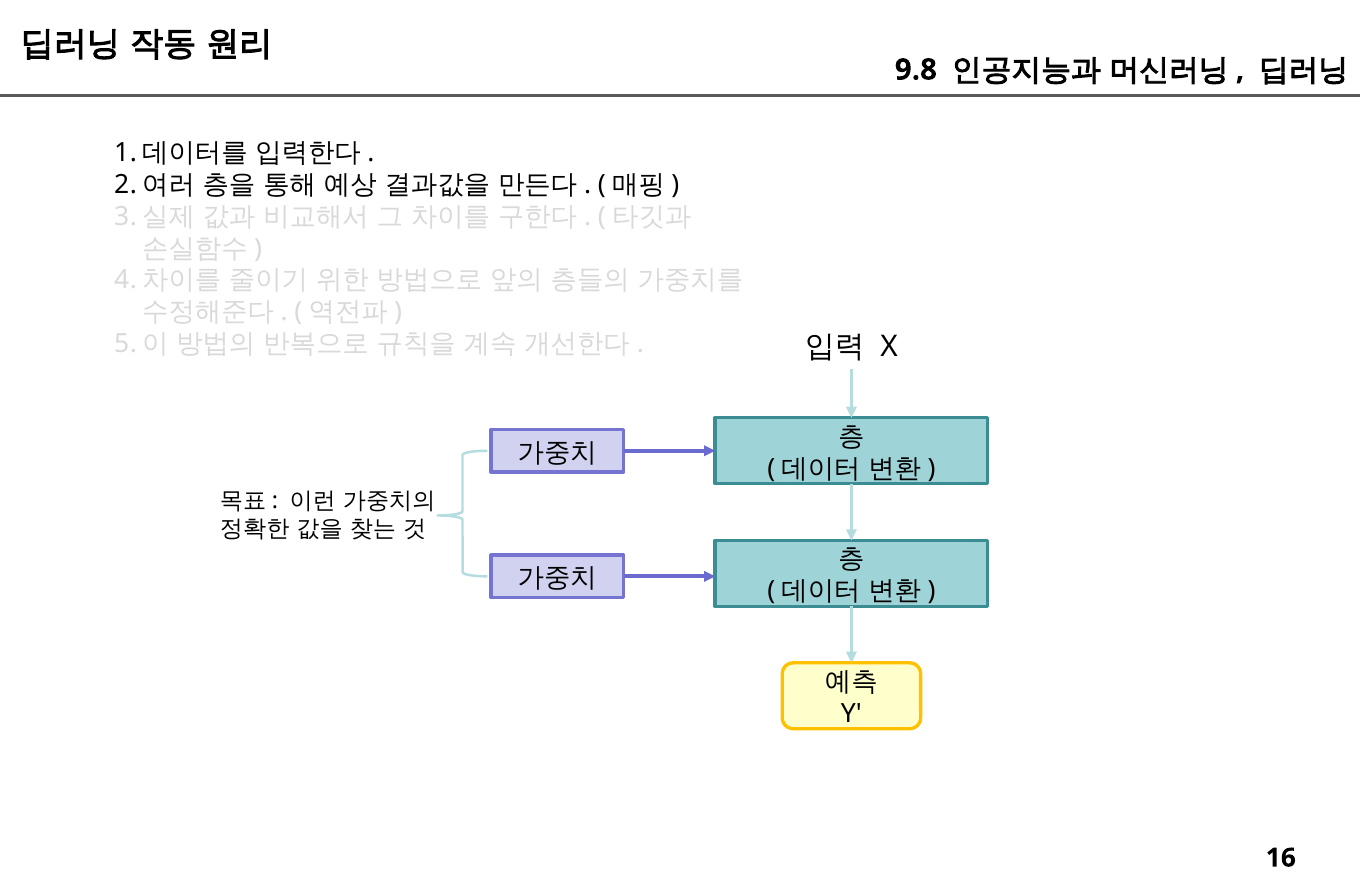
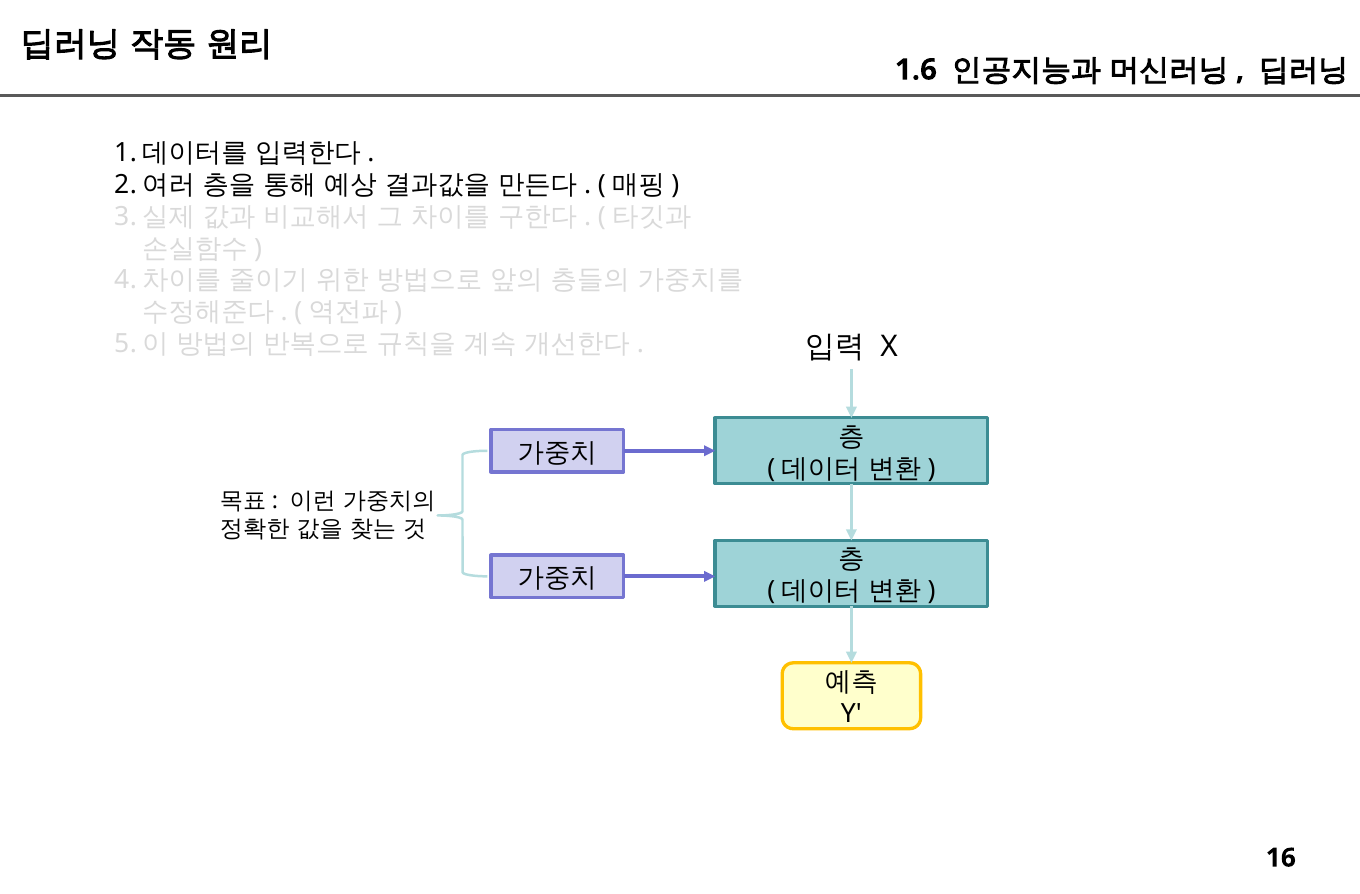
9.8: 9.8 -> 1.6
